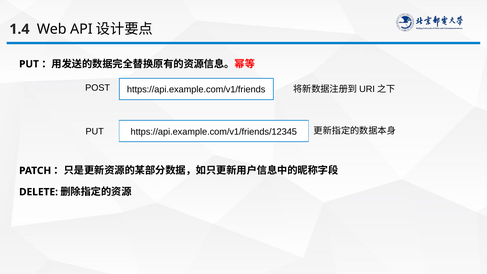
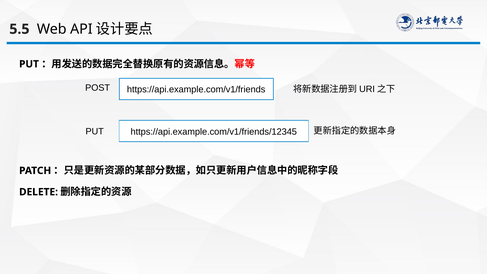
1.4: 1.4 -> 5.5
